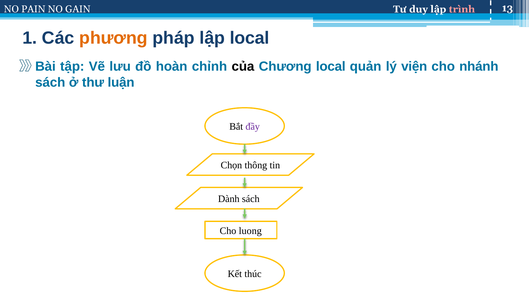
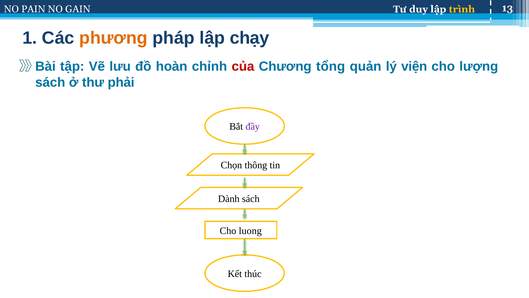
trình colour: pink -> yellow
lập local: local -> chạy
của colour: black -> red
Chương local: local -> tổng
nhánh: nhánh -> lượng
luận: luận -> phải
